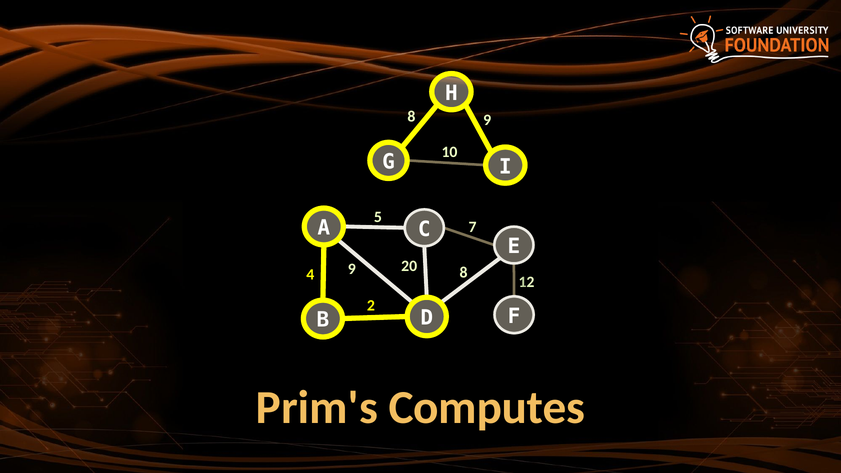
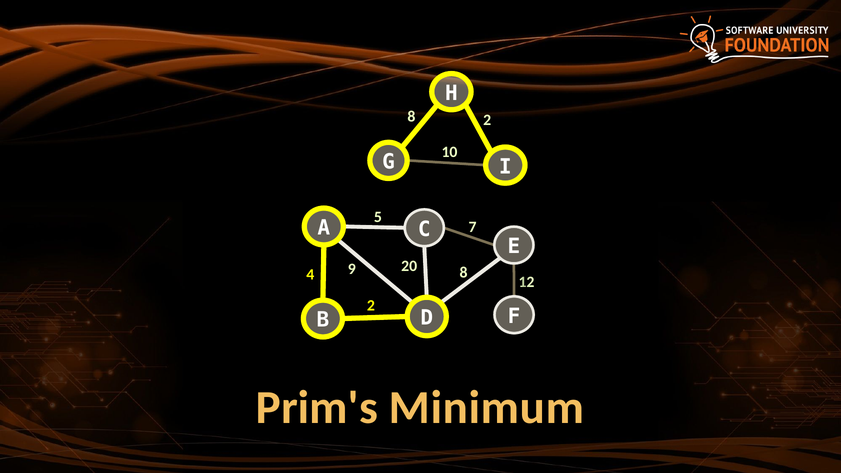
8 9: 9 -> 2
Computes: Computes -> Minimum
